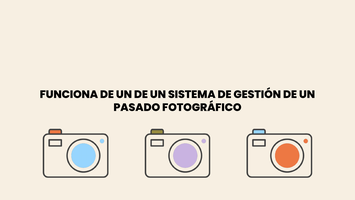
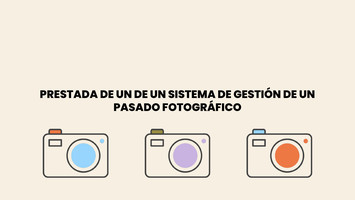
FUNCIONA: FUNCIONA -> PRESTADA
